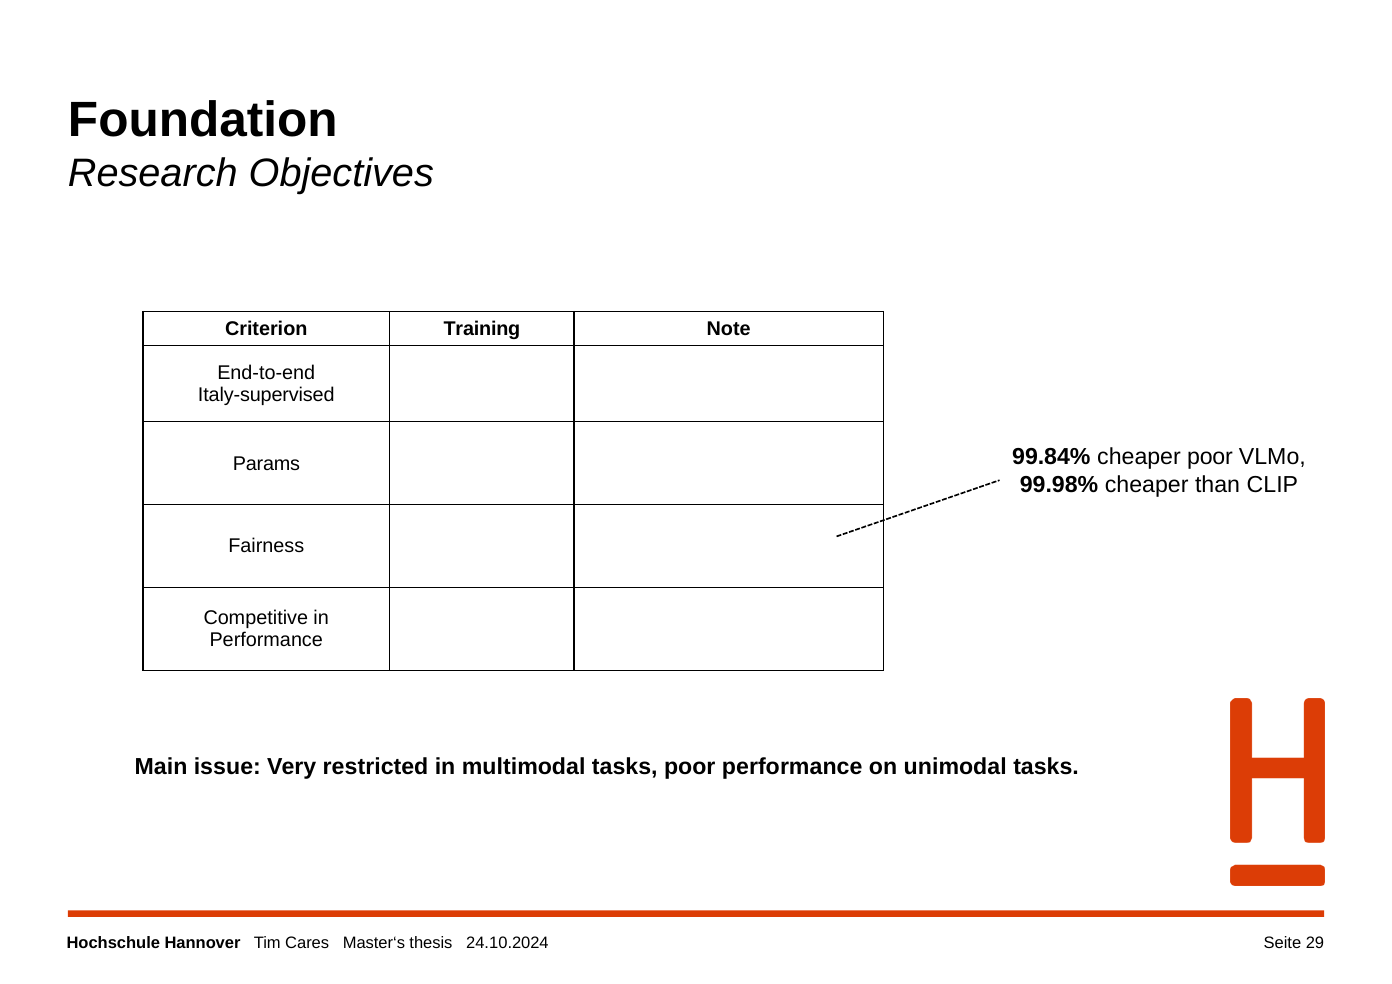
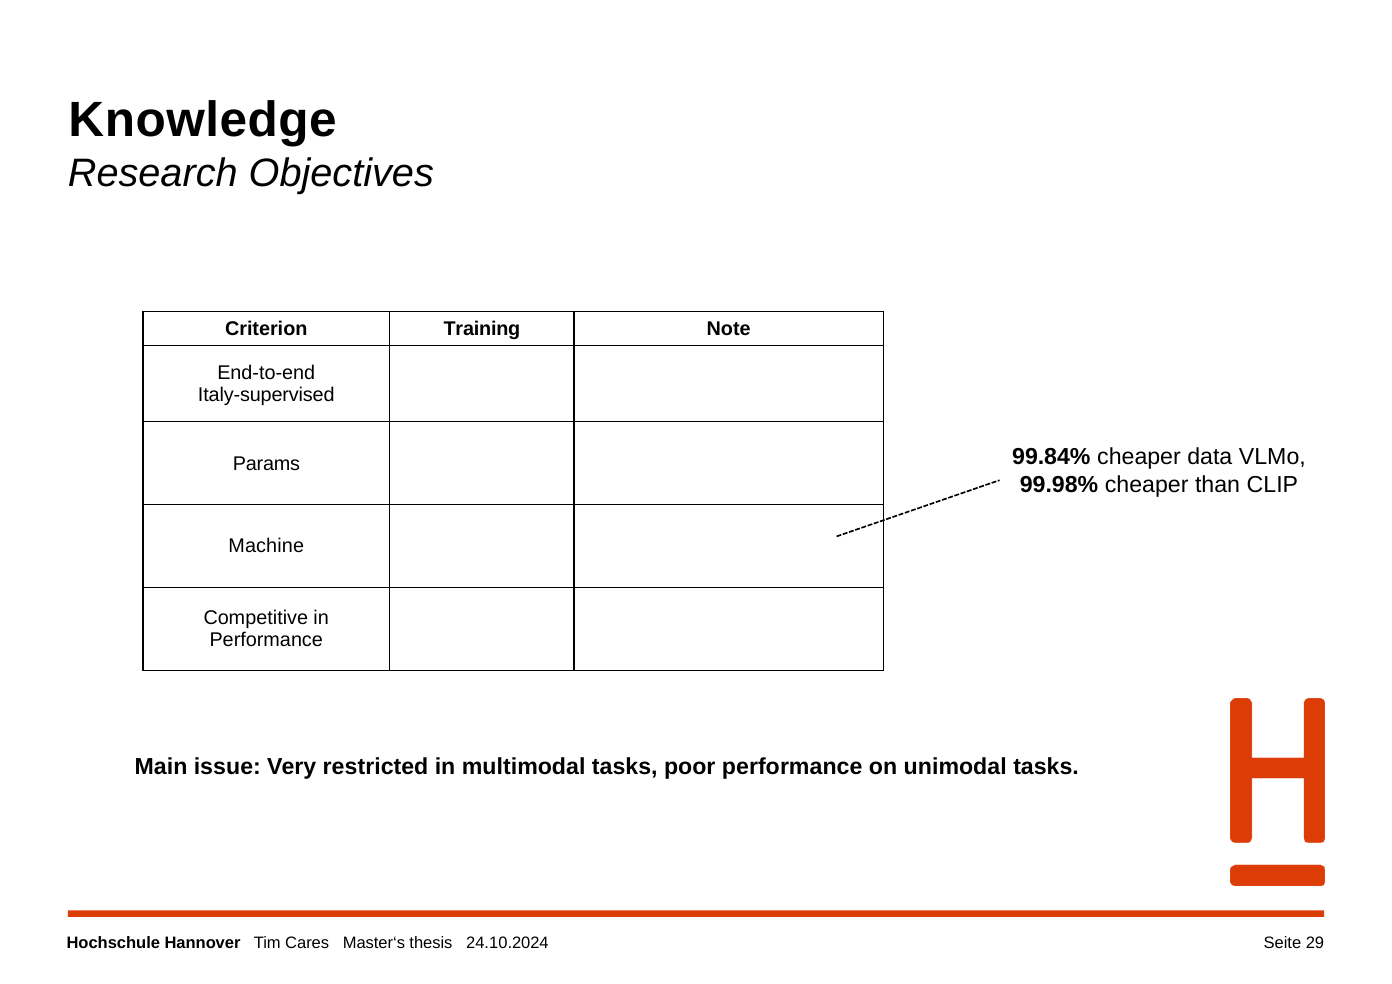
Foundation: Foundation -> Knowledge
cheaper poor: poor -> data
Fairness at (266, 547): Fairness -> Machine
